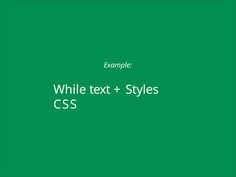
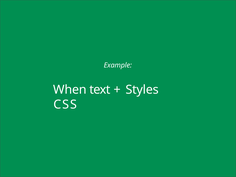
While: While -> When
